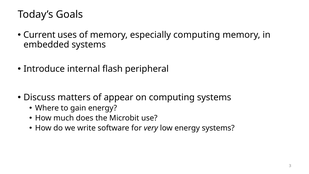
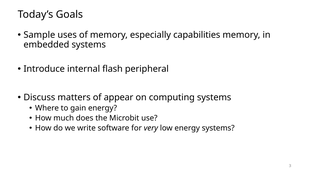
Current: Current -> Sample
especially computing: computing -> capabilities
